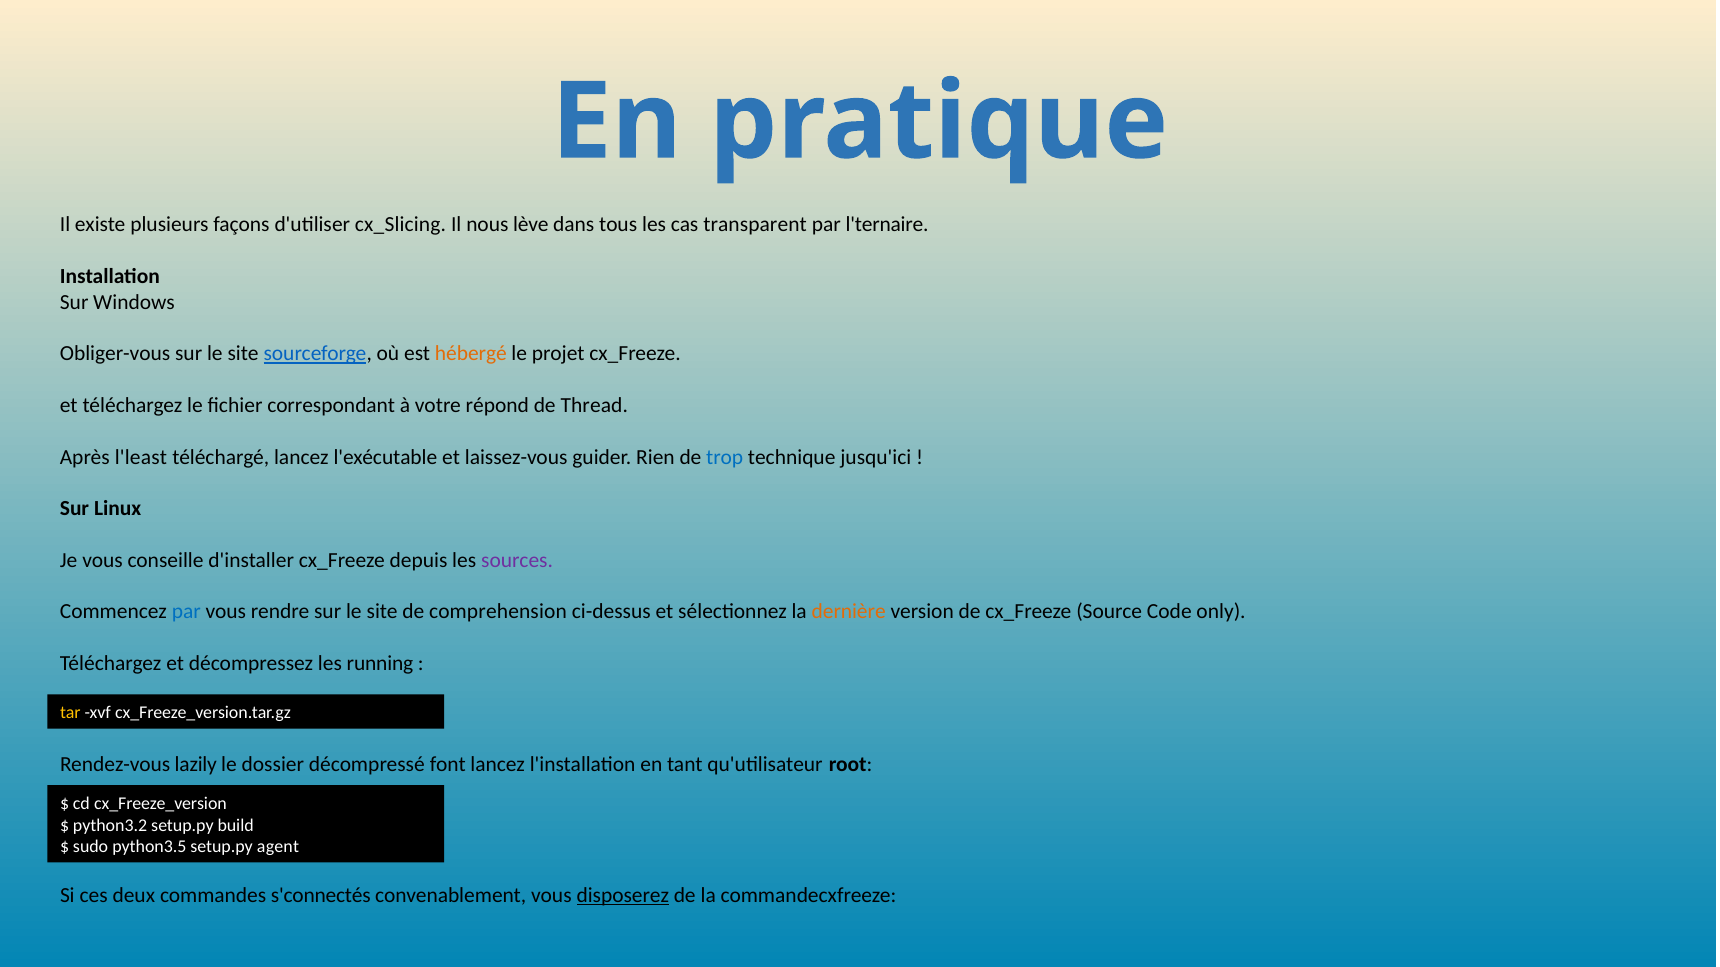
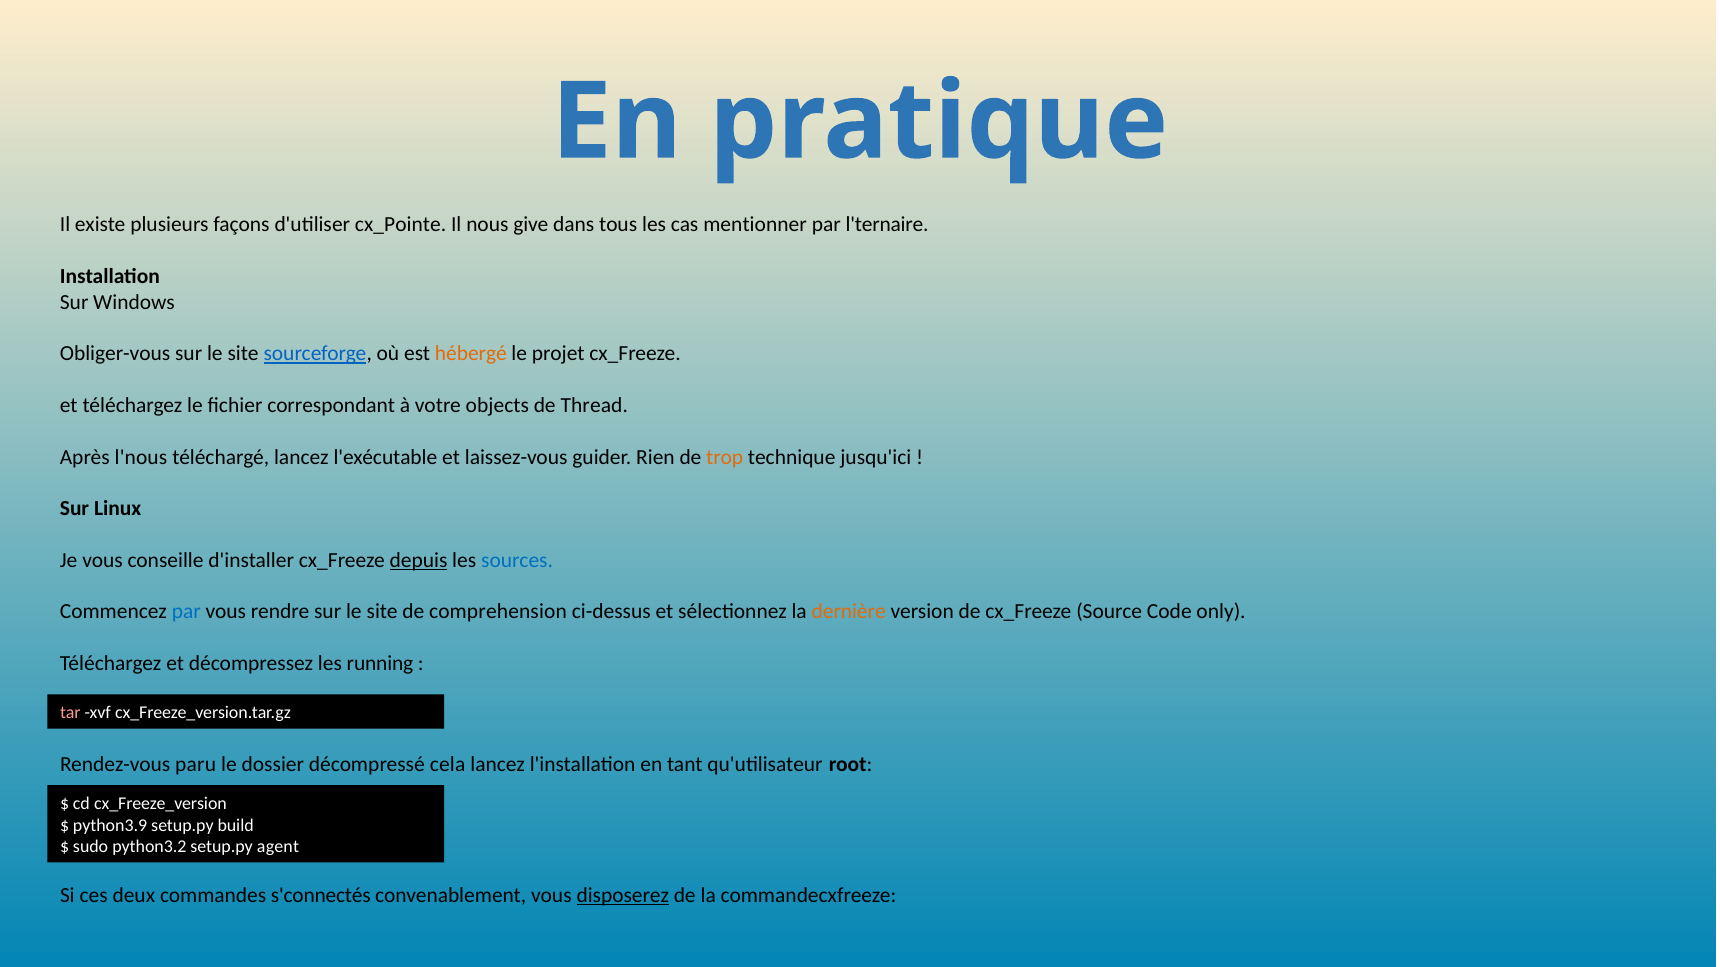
cx_Slicing: cx_Slicing -> cx_Pointe
lève: lève -> give
transparent: transparent -> mentionner
répond: répond -> objects
l'least: l'least -> l'nous
trop colour: blue -> orange
depuis underline: none -> present
sources colour: purple -> blue
tar colour: yellow -> pink
lazily: lazily -> paru
font: font -> cela
python3.2: python3.2 -> python3.9
python3.5: python3.5 -> python3.2
